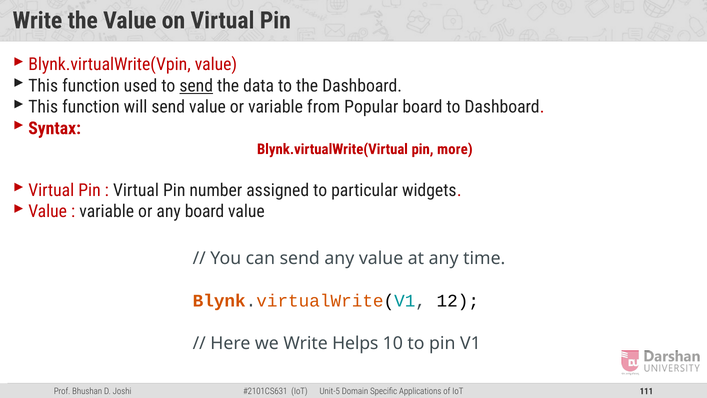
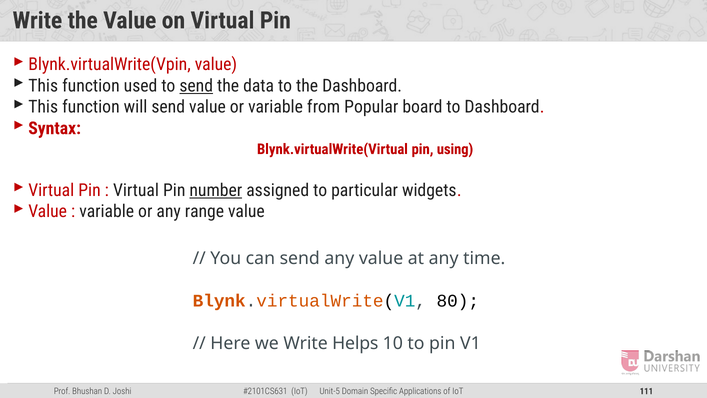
more: more -> using
number underline: none -> present
any board: board -> range
12: 12 -> 80
